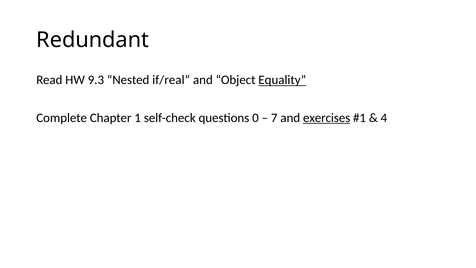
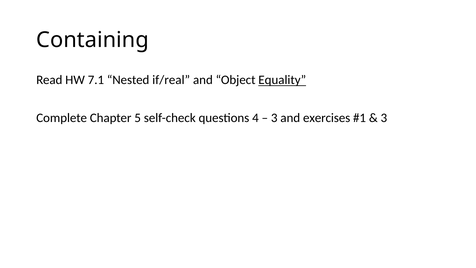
Redundant: Redundant -> Containing
9.3: 9.3 -> 7.1
1: 1 -> 5
0: 0 -> 4
7 at (274, 118): 7 -> 3
exercises underline: present -> none
4 at (384, 118): 4 -> 3
